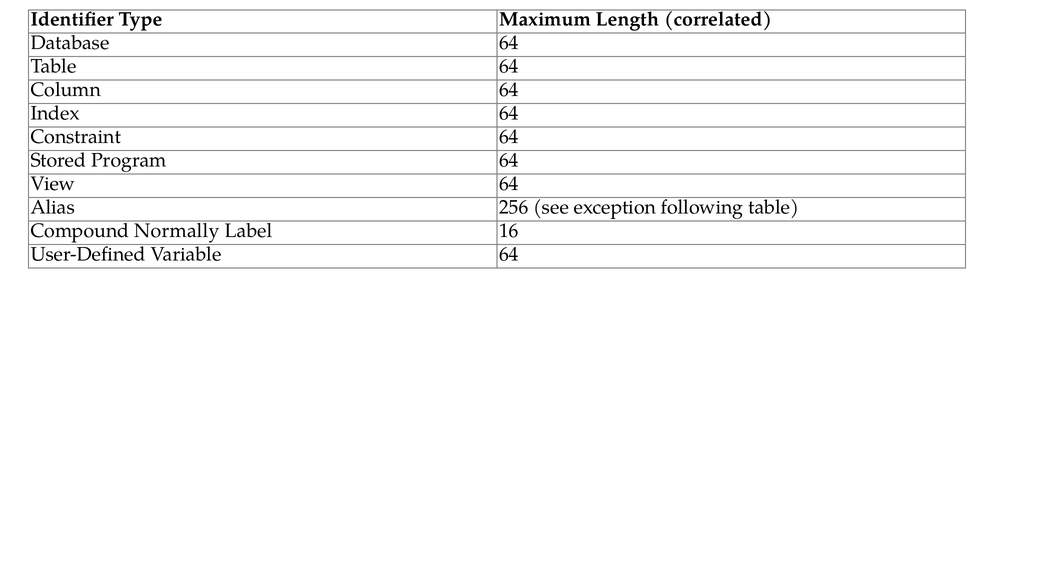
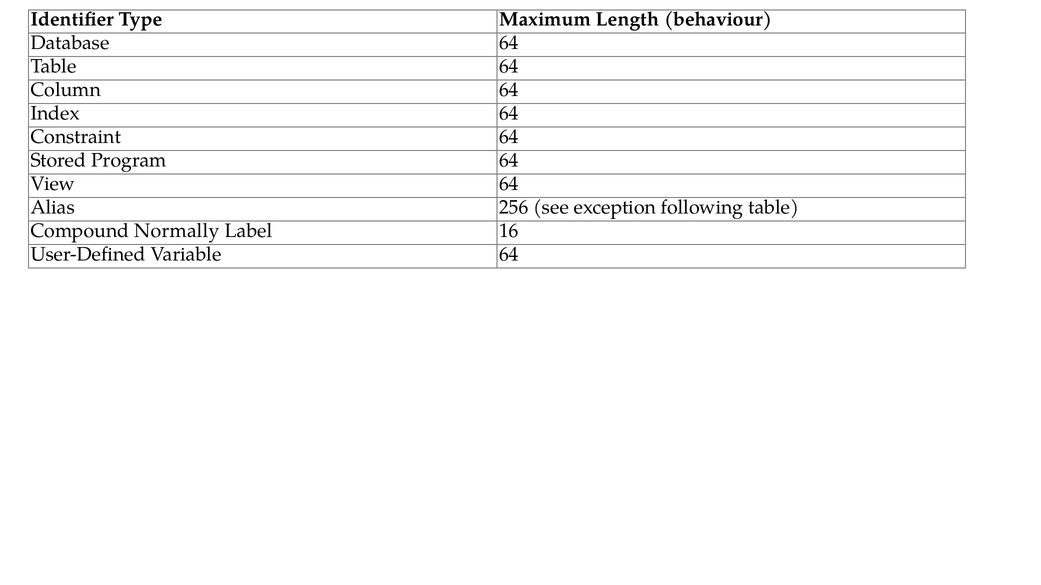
correlated: correlated -> behaviour
